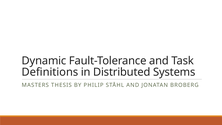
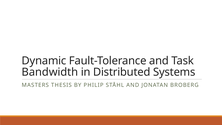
Definitions: Definitions -> Bandwidth
